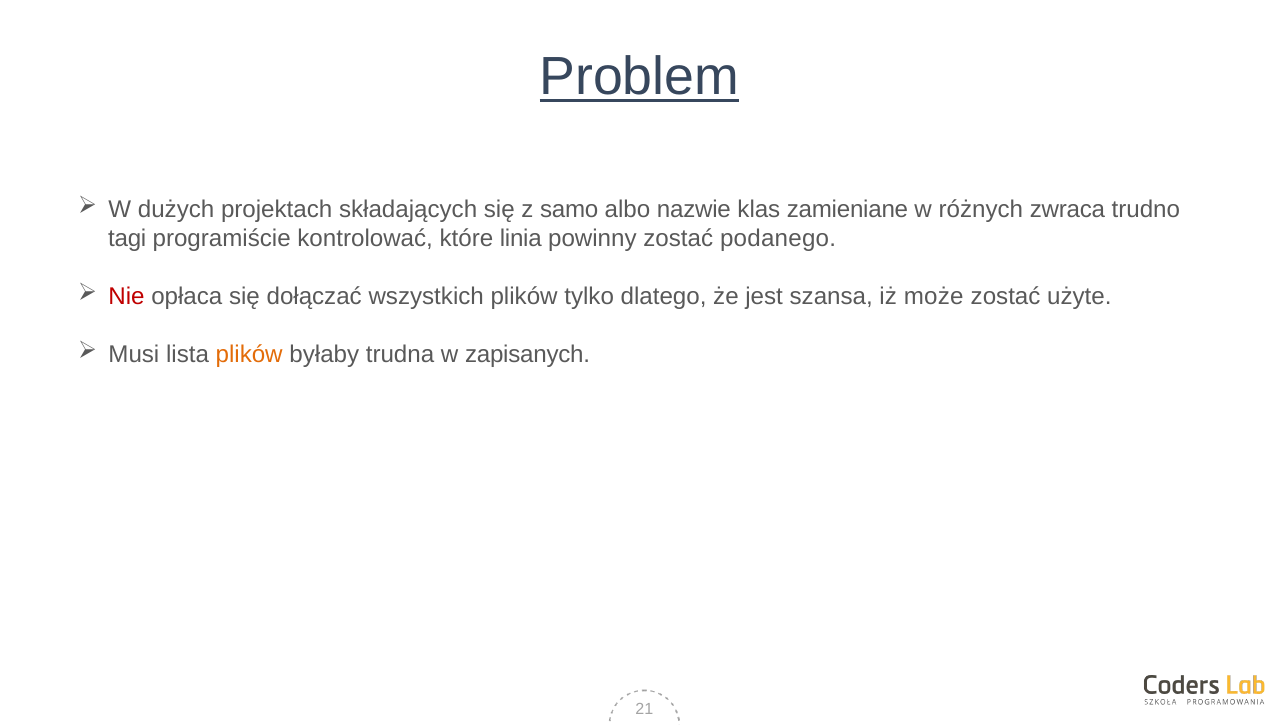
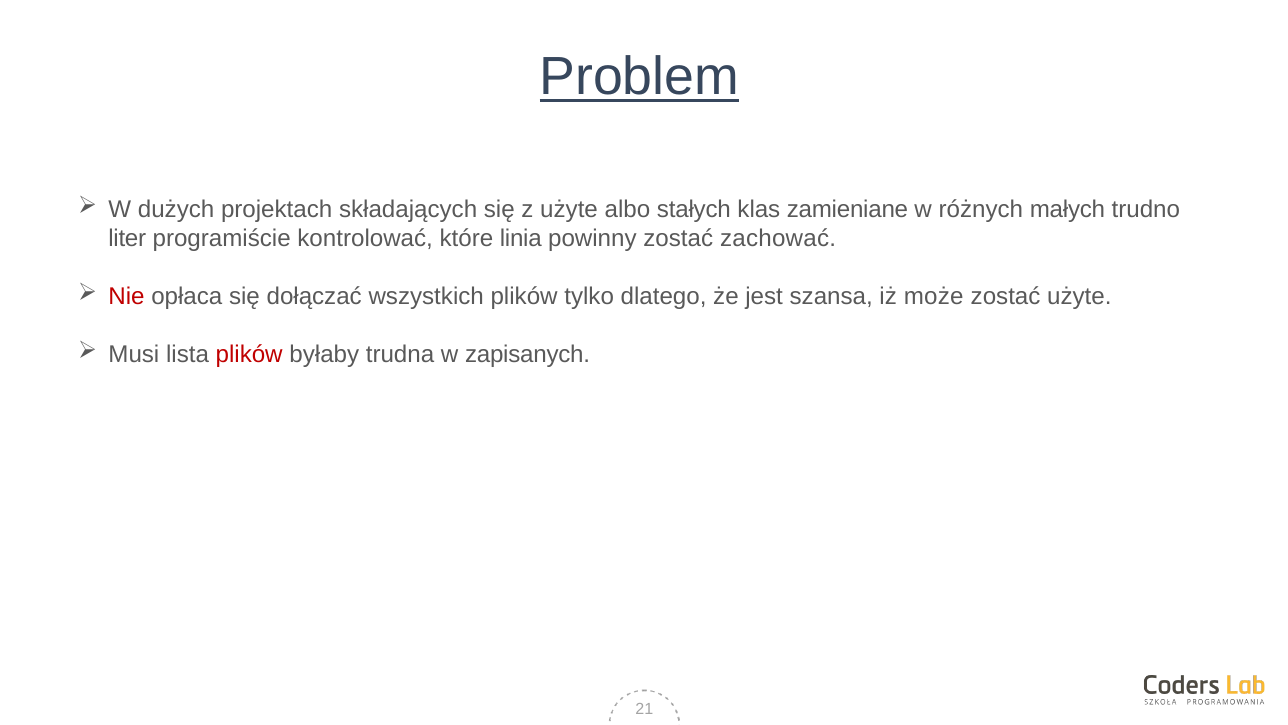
z samo: samo -> użyte
nazwie: nazwie -> stałych
zwraca: zwraca -> małych
tagi: tagi -> liter
podanego: podanego -> zachować
plików at (249, 355) colour: orange -> red
